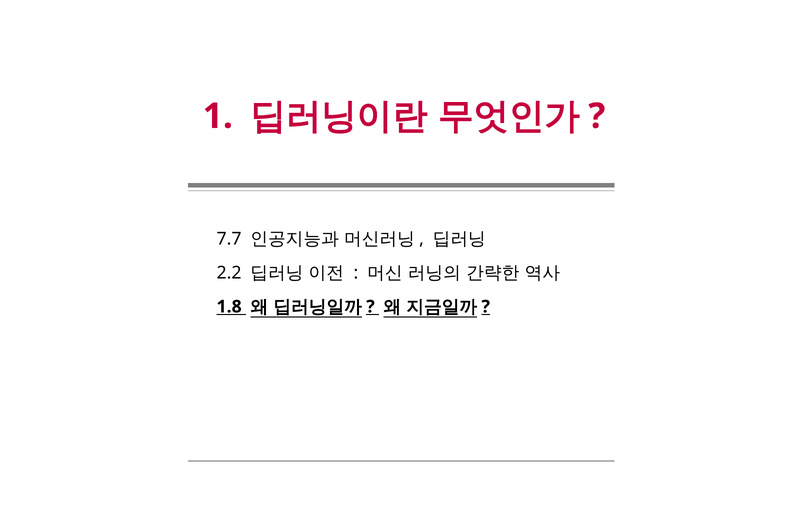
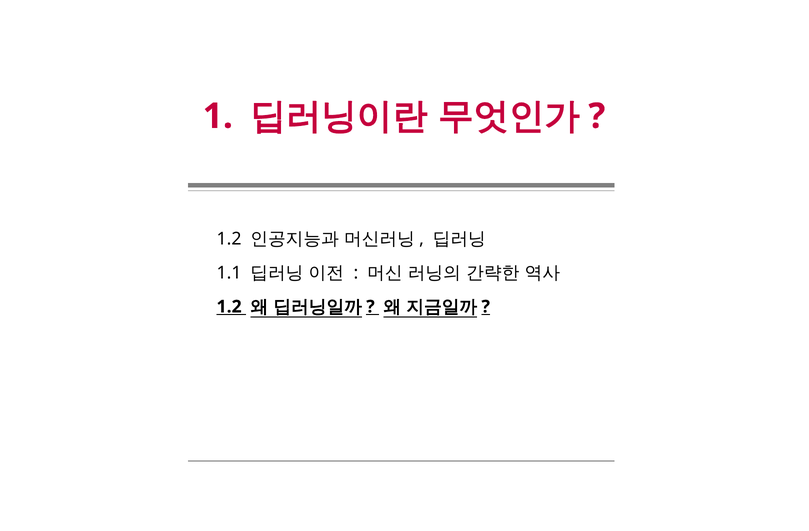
7.7 at (229, 239): 7.7 -> 1.2
2.2: 2.2 -> 1.1
1.8 at (229, 307): 1.8 -> 1.2
